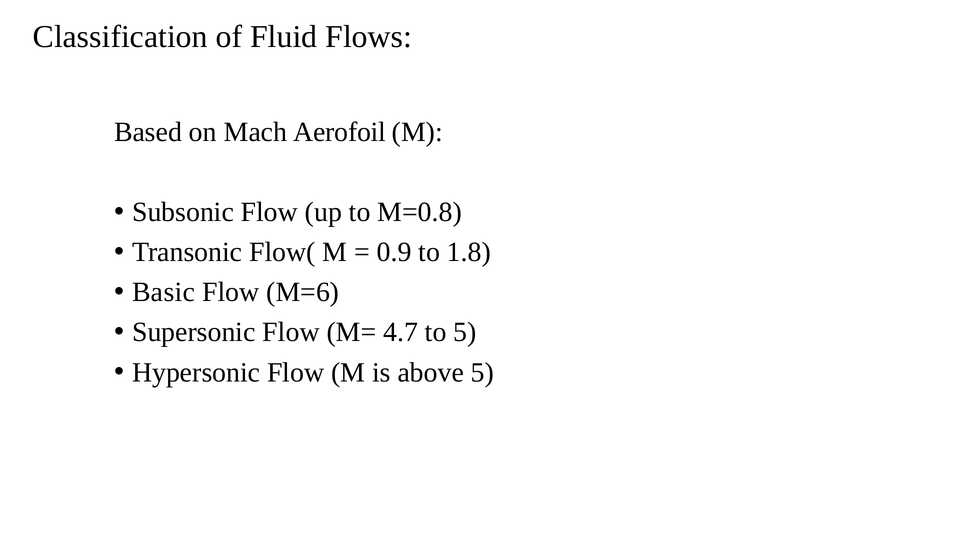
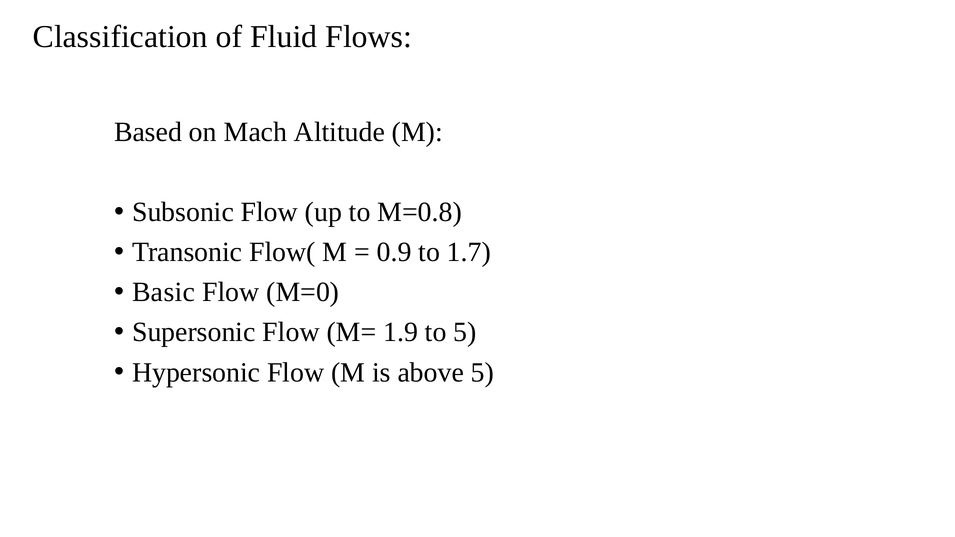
Aerofoil: Aerofoil -> Altitude
1.8: 1.8 -> 1.7
M=6: M=6 -> M=0
4.7: 4.7 -> 1.9
